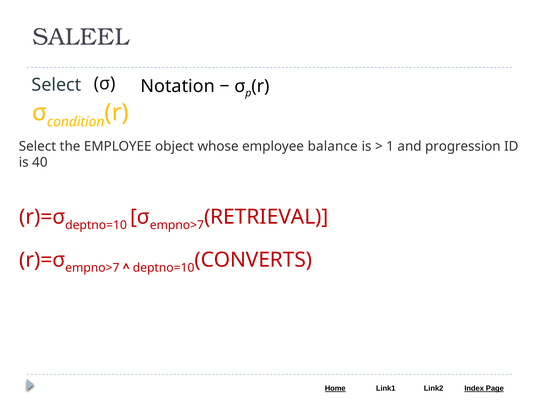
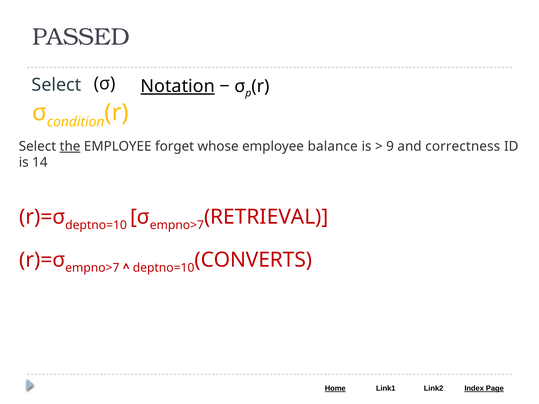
SALEEL: SALEEL -> PASSED
Notation underline: none -> present
the underline: none -> present
object: object -> forget
1: 1 -> 9
progression: progression -> correctness
40: 40 -> 14
